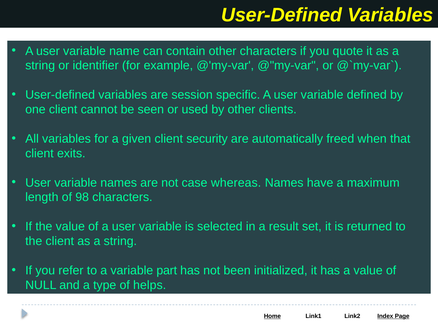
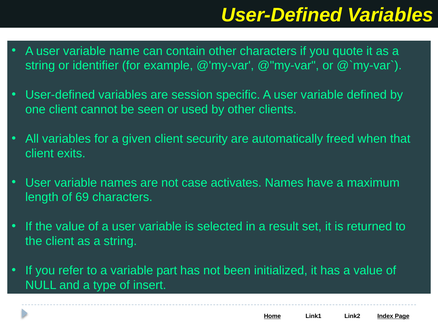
whereas: whereas -> activates
98: 98 -> 69
helps: helps -> insert
